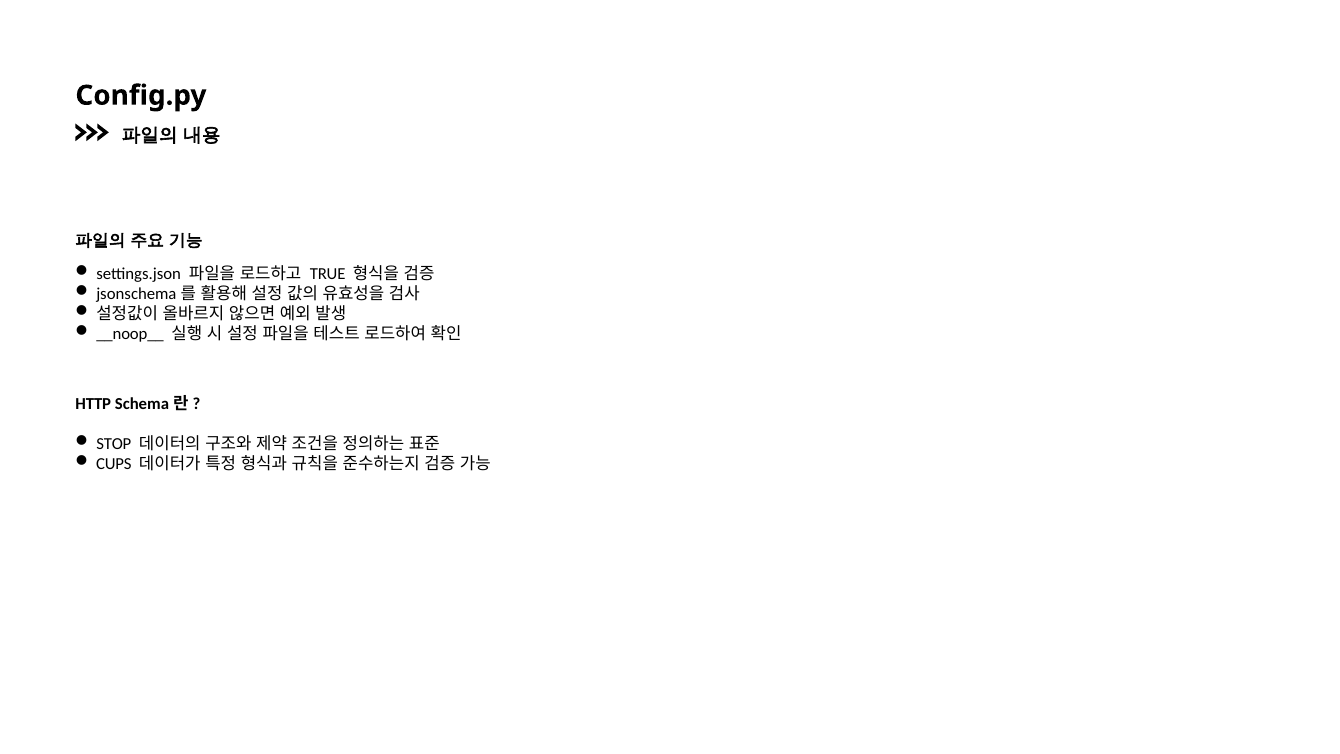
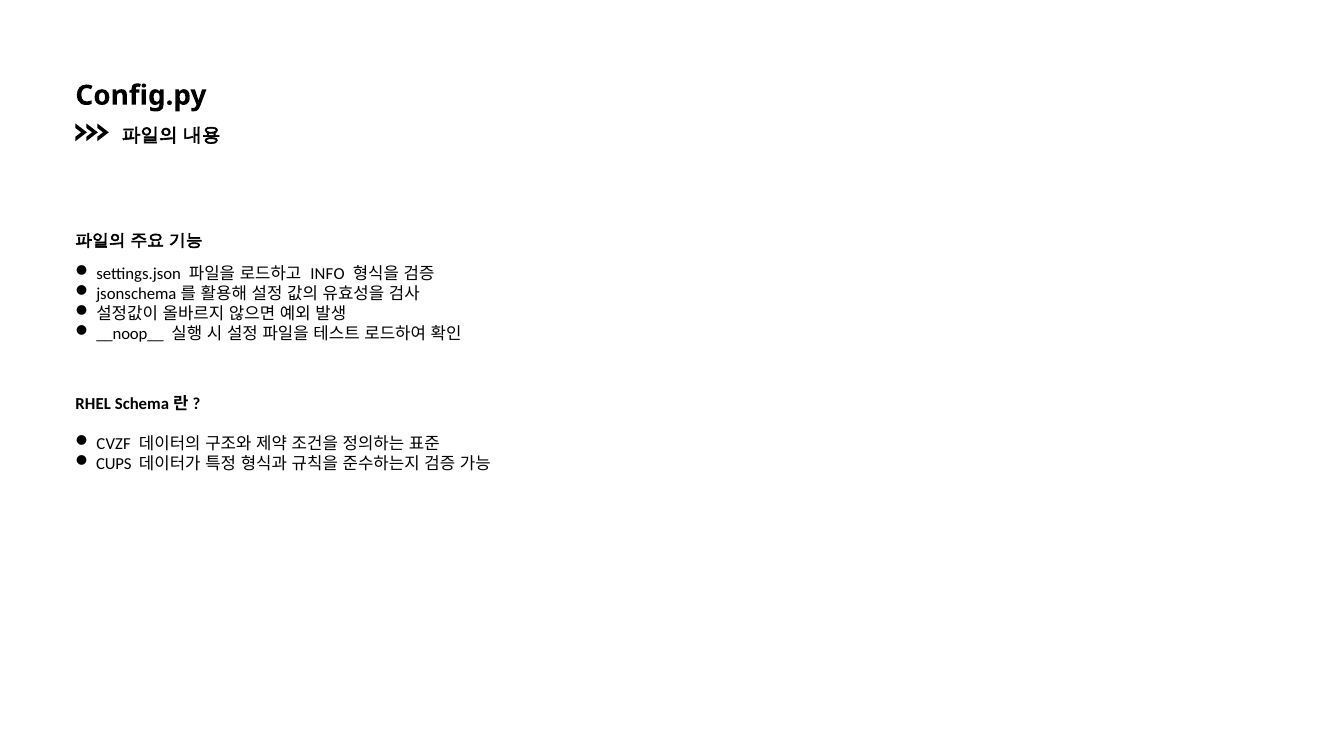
TRUE: TRUE -> INFO
HTTP: HTTP -> RHEL
STOP: STOP -> CVZF
